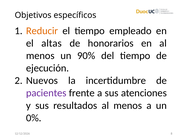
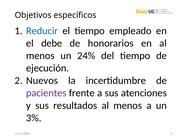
Reducir colour: orange -> blue
altas: altas -> debe
90%: 90% -> 24%
0%: 0% -> 3%
